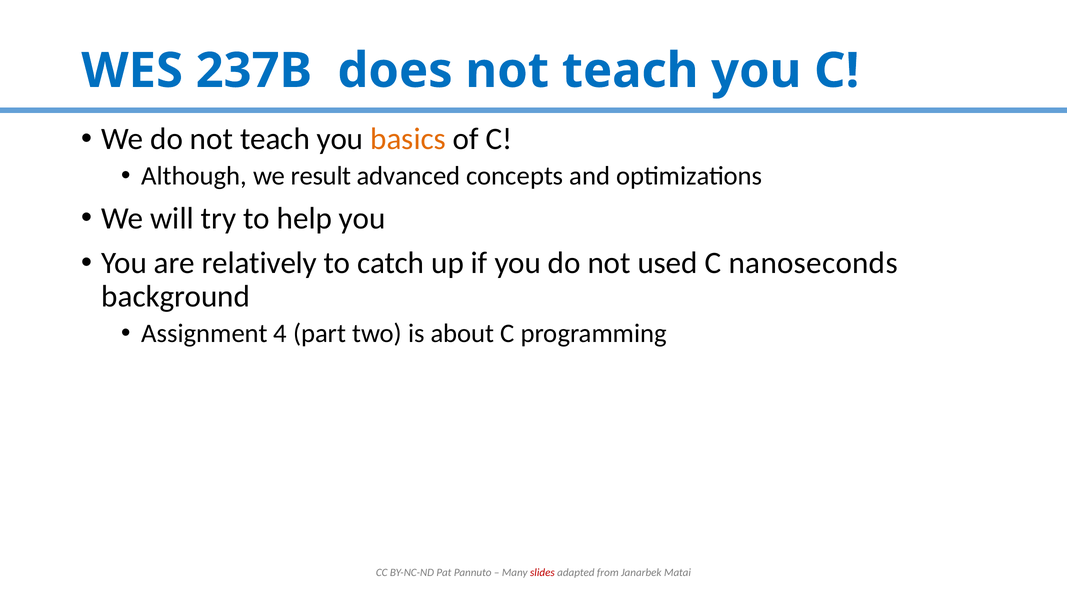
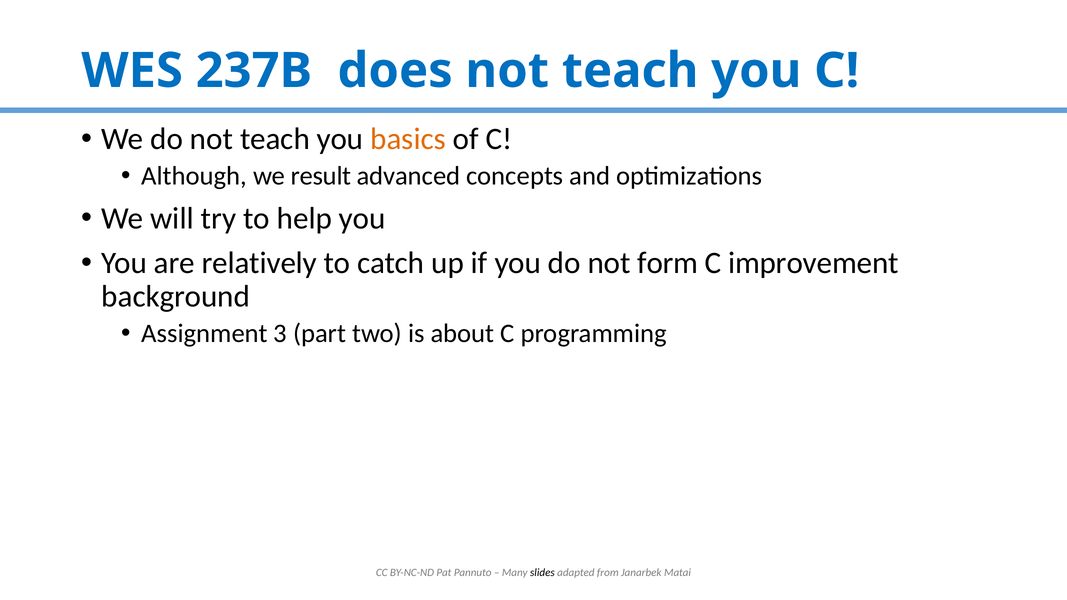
used: used -> form
nanoseconds: nanoseconds -> improvement
4: 4 -> 3
slides colour: red -> black
